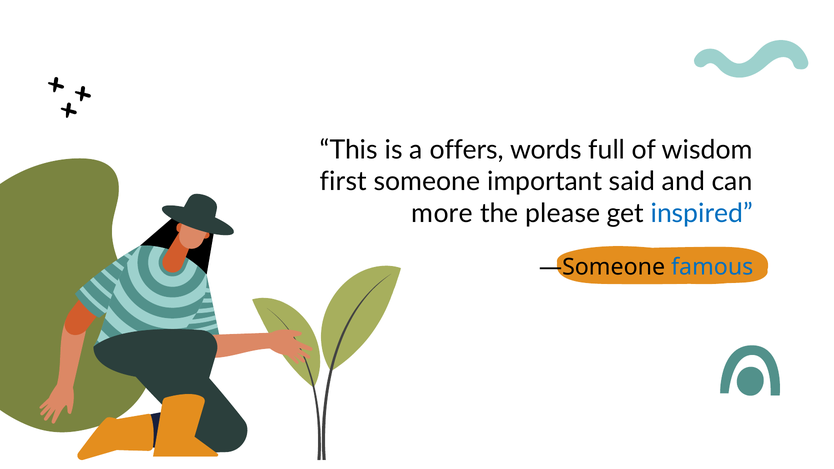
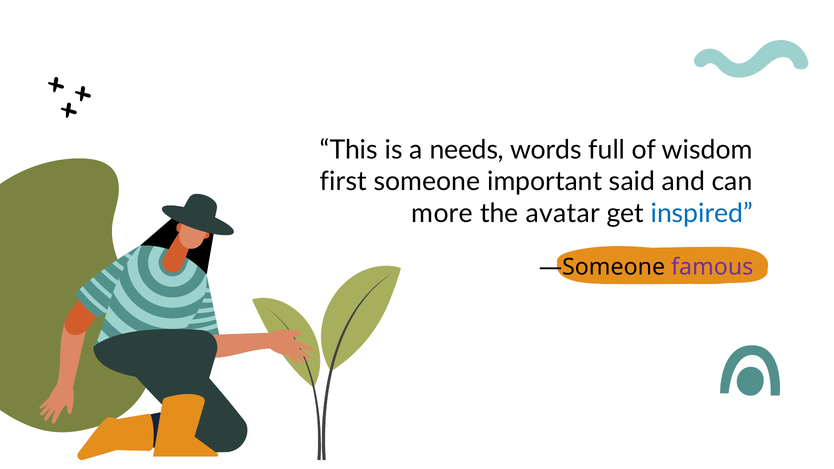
offers: offers -> needs
please: please -> avatar
famous colour: blue -> purple
